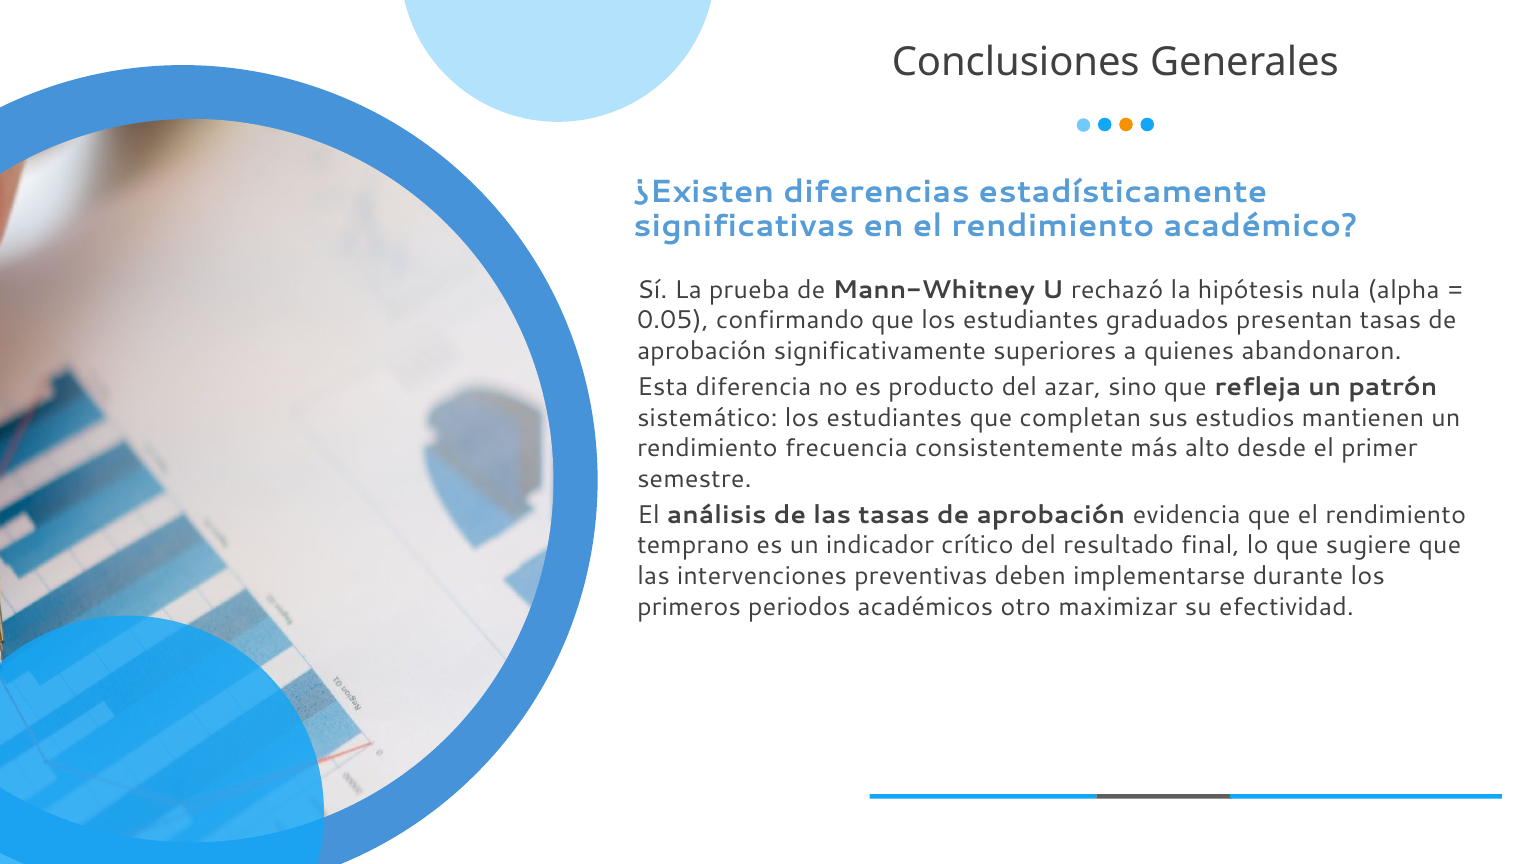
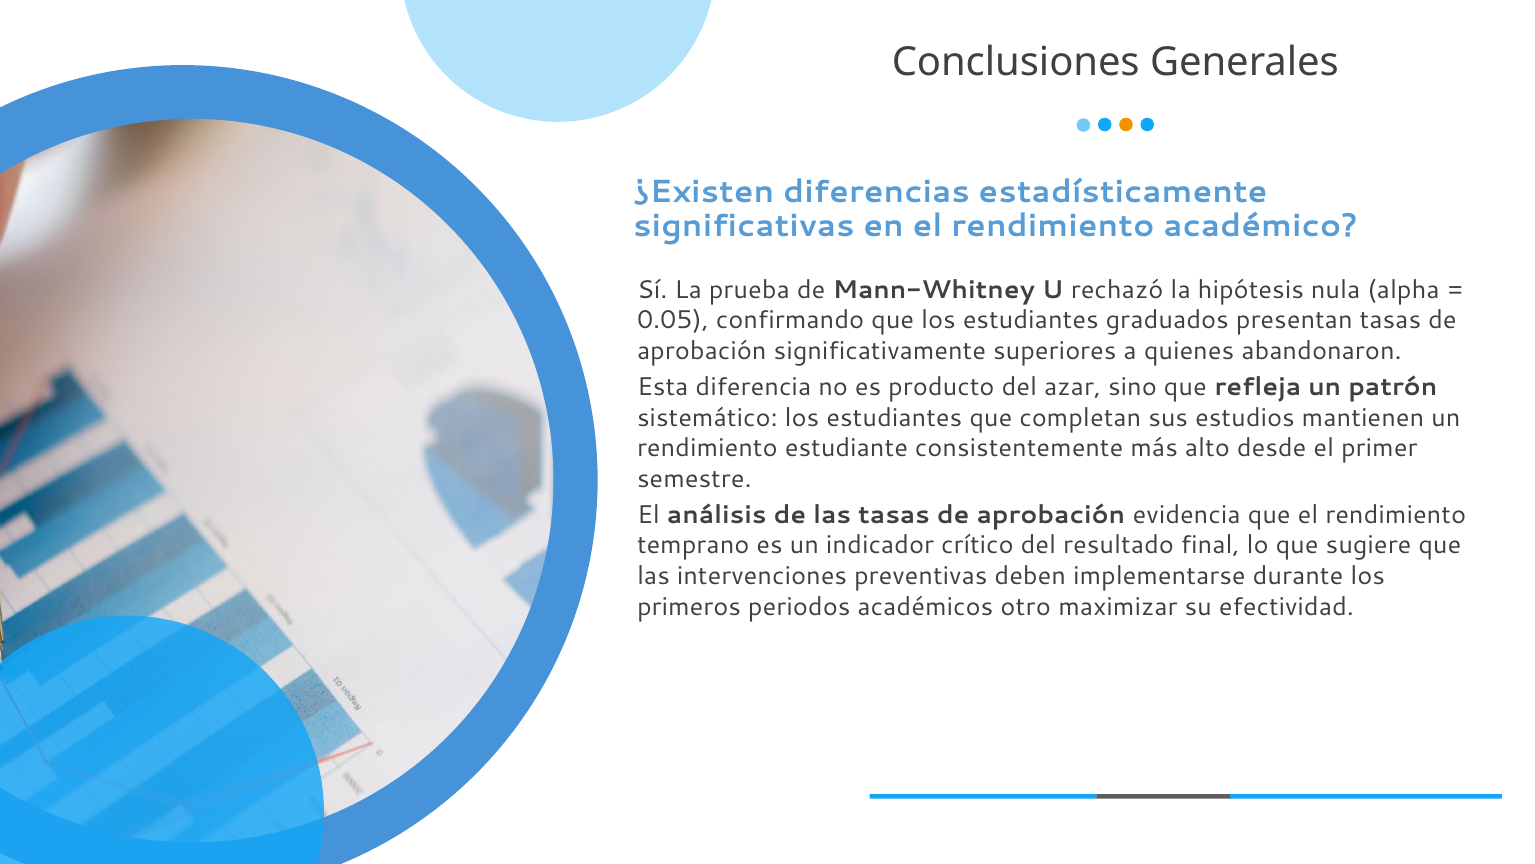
frecuencia: frecuencia -> estudiante
